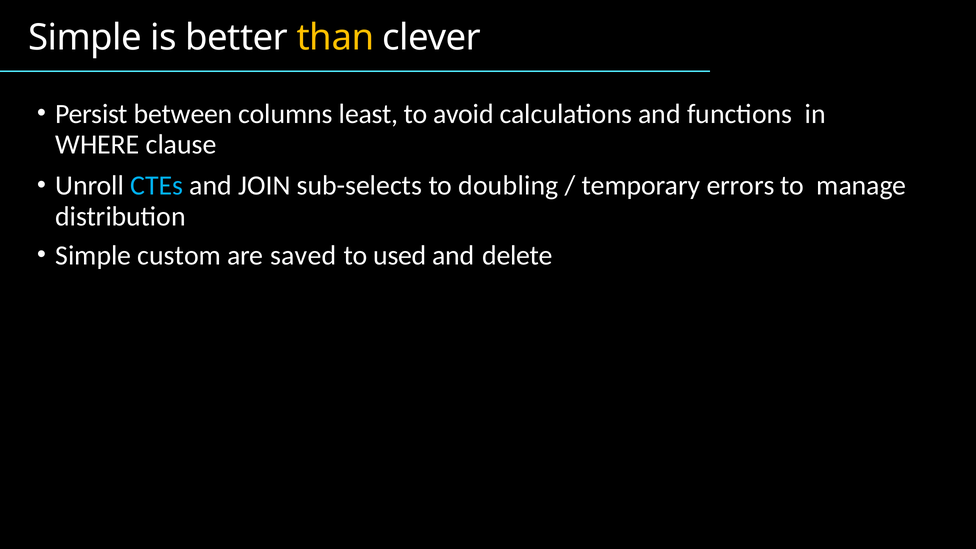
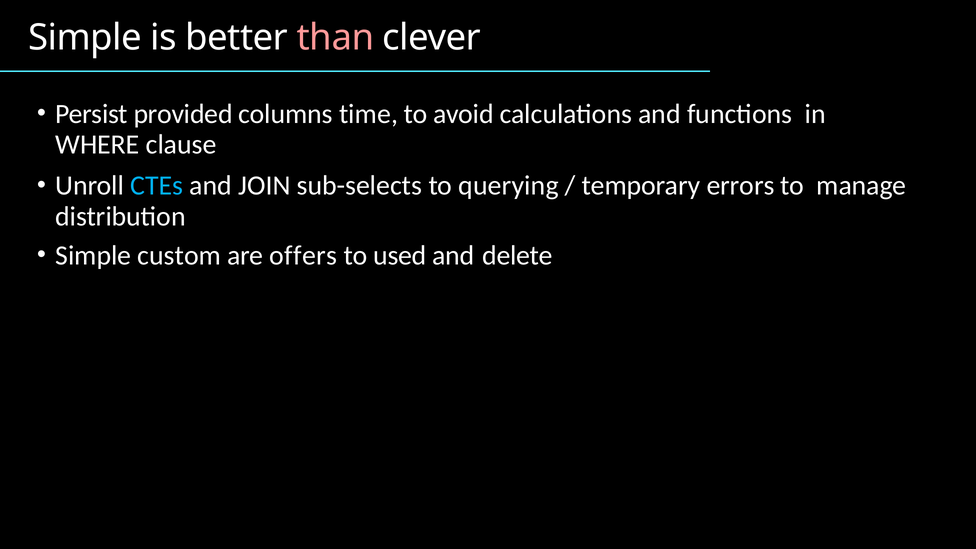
than colour: yellow -> pink
between: between -> provided
least: least -> time
doubling: doubling -> querying
saved: saved -> offers
